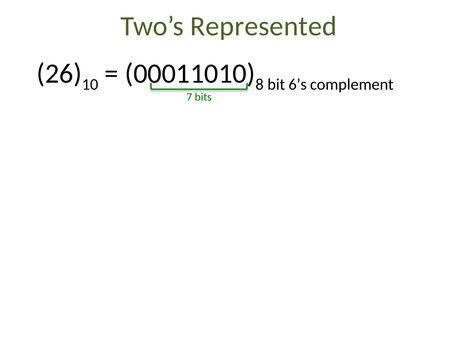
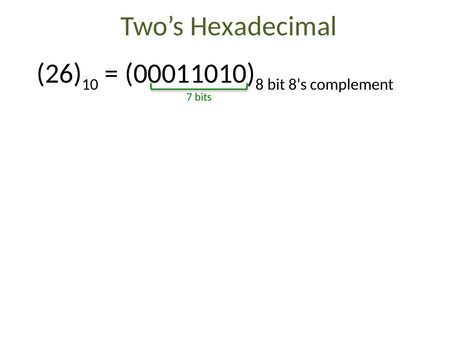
Represented: Represented -> Hexadecimal
6’s: 6’s -> 8’s
